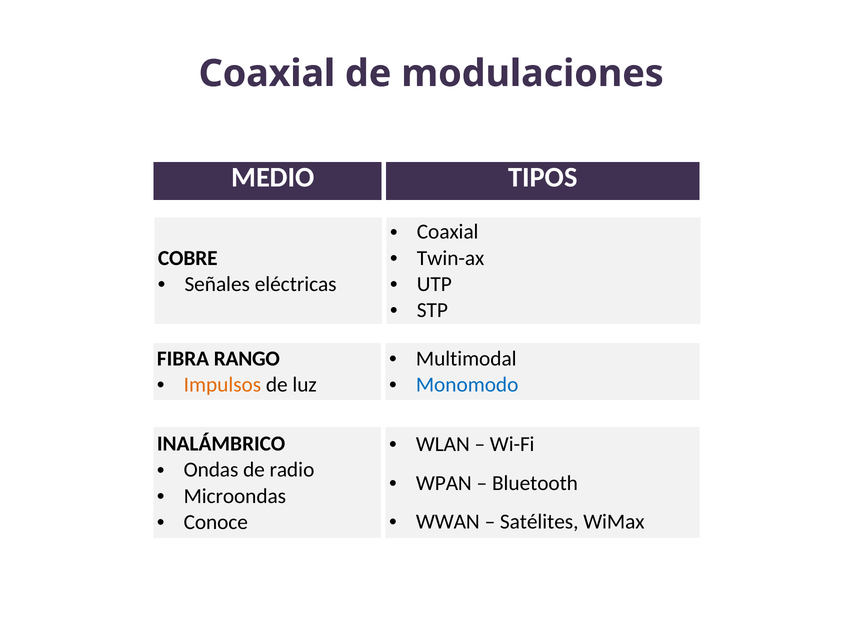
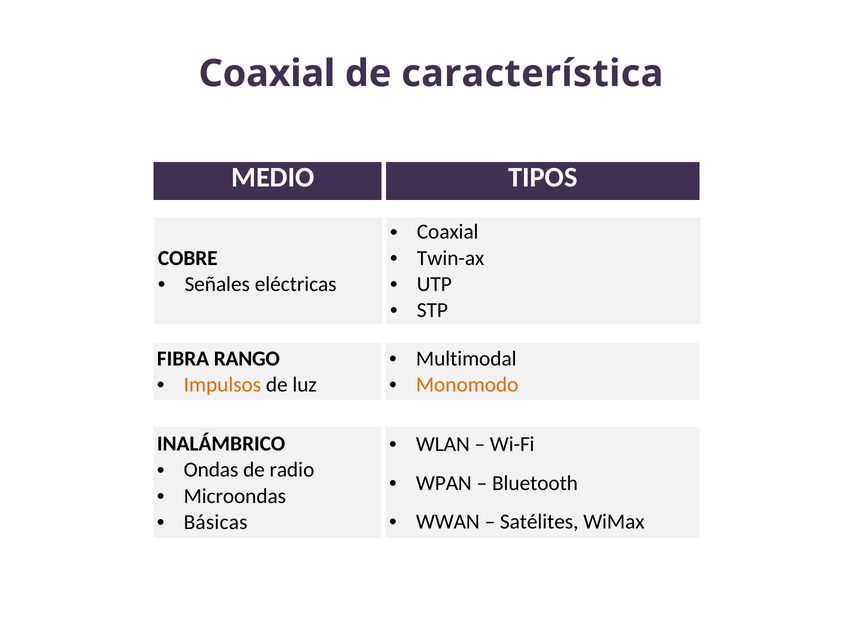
modulaciones: modulaciones -> característica
Monomodo colour: blue -> orange
Conoce: Conoce -> Básicas
